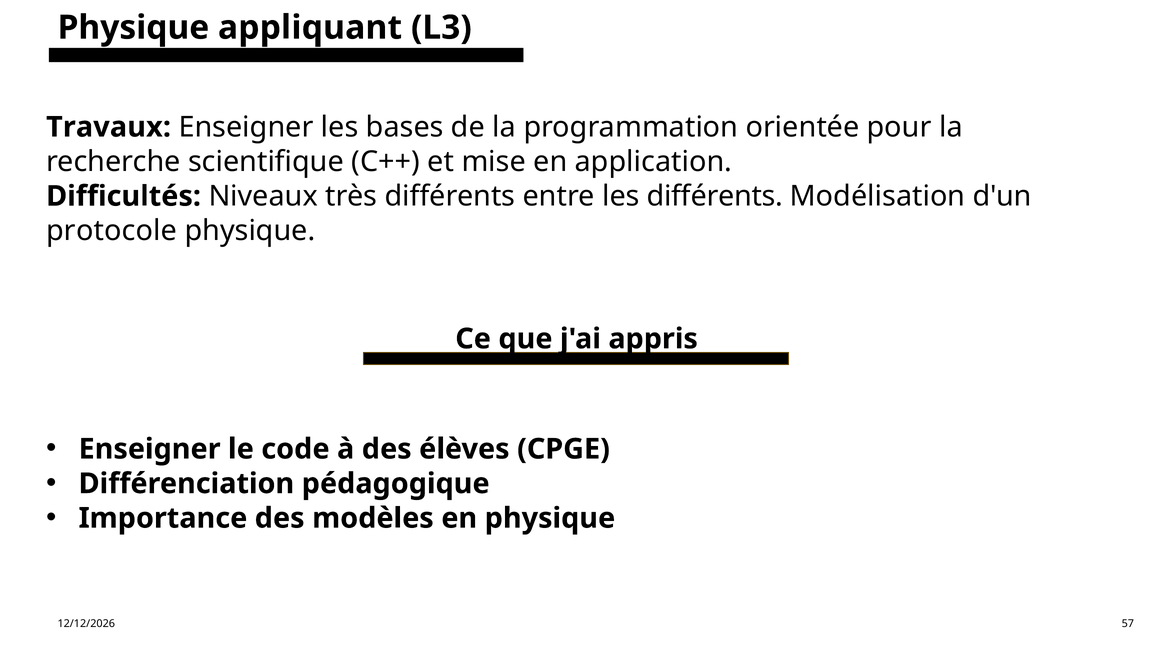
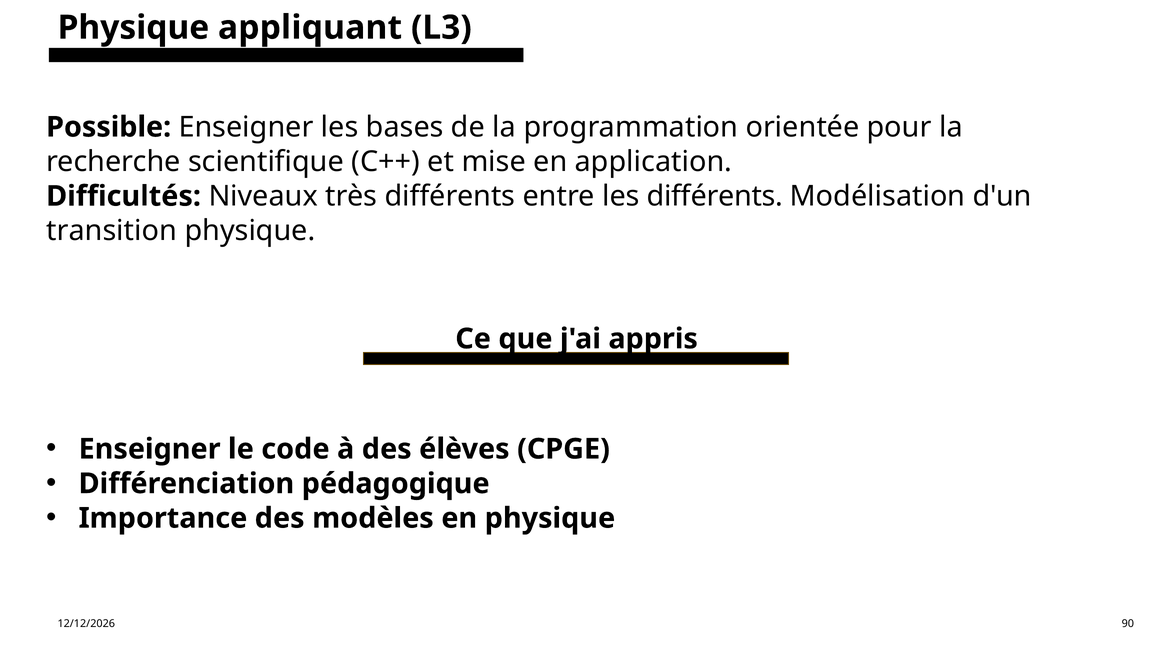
Travaux: Travaux -> Possible
protocole: protocole -> transition
57: 57 -> 90
